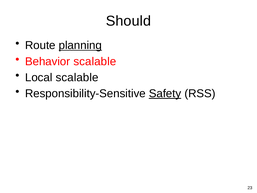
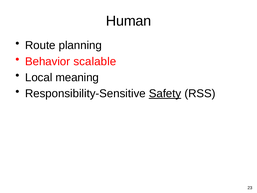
Should: Should -> Human
planning underline: present -> none
Local scalable: scalable -> meaning
